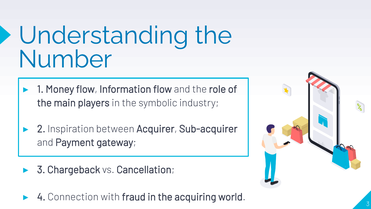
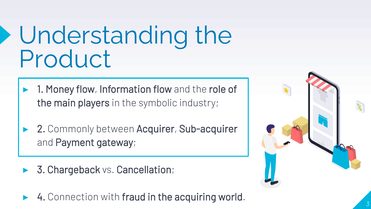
Number: Number -> Product
Inspiration: Inspiration -> Commonly
